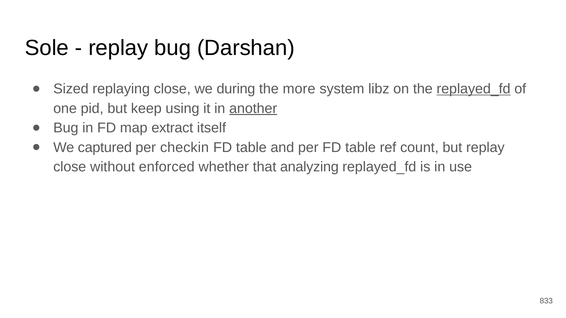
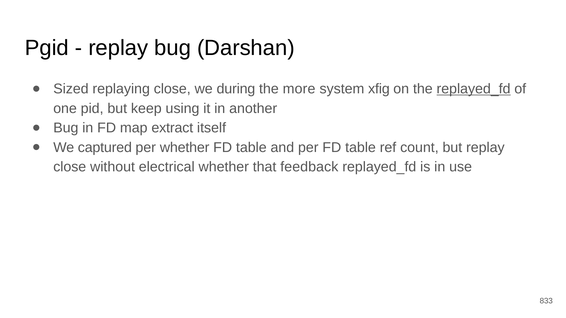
Sole: Sole -> Pgid
libz: libz -> xfig
another underline: present -> none
per checkin: checkin -> whether
enforced: enforced -> electrical
analyzing: analyzing -> feedback
